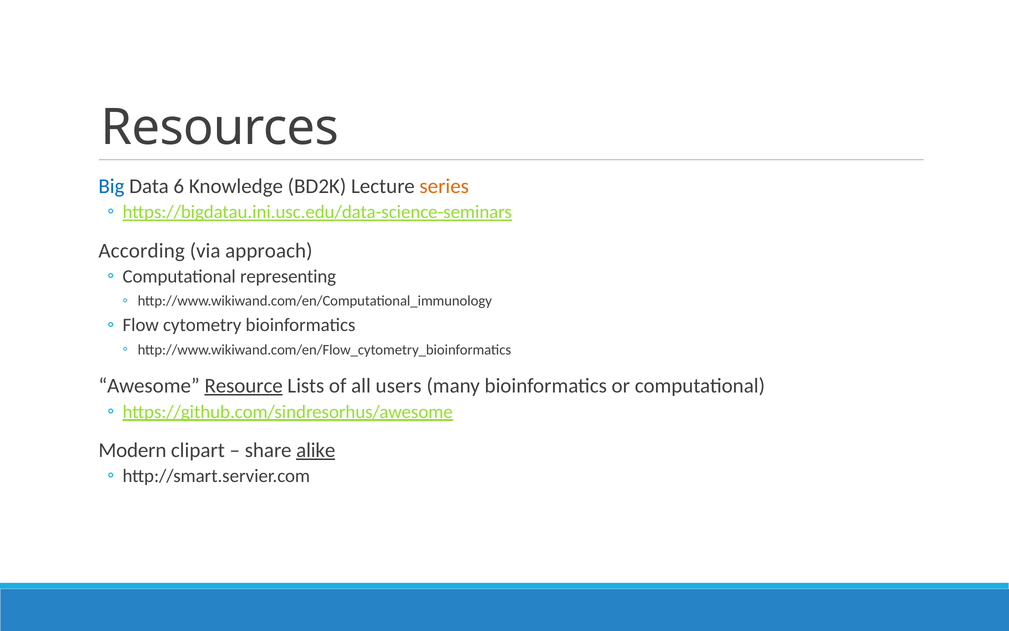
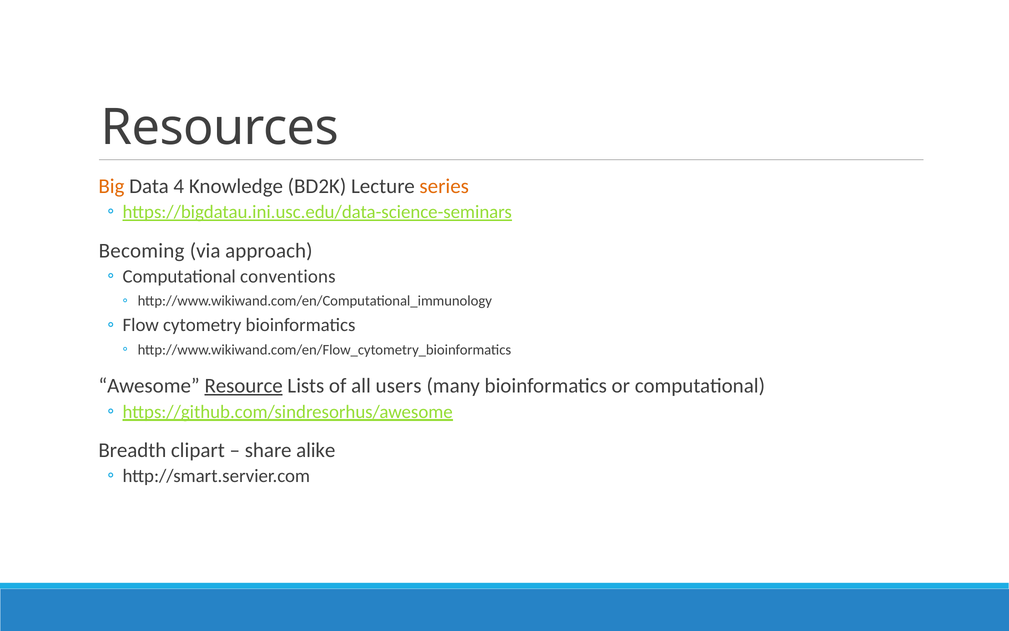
Big colour: blue -> orange
6: 6 -> 4
According: According -> Becoming
representing: representing -> conventions
Modern: Modern -> Breadth
alike underline: present -> none
